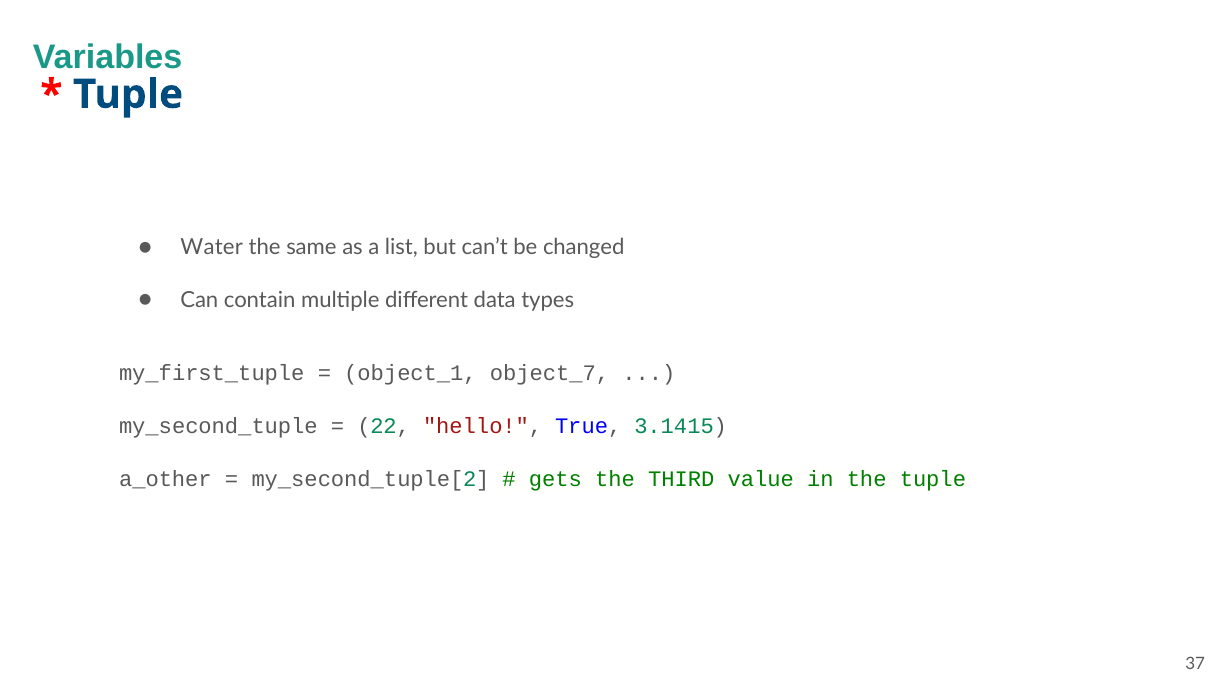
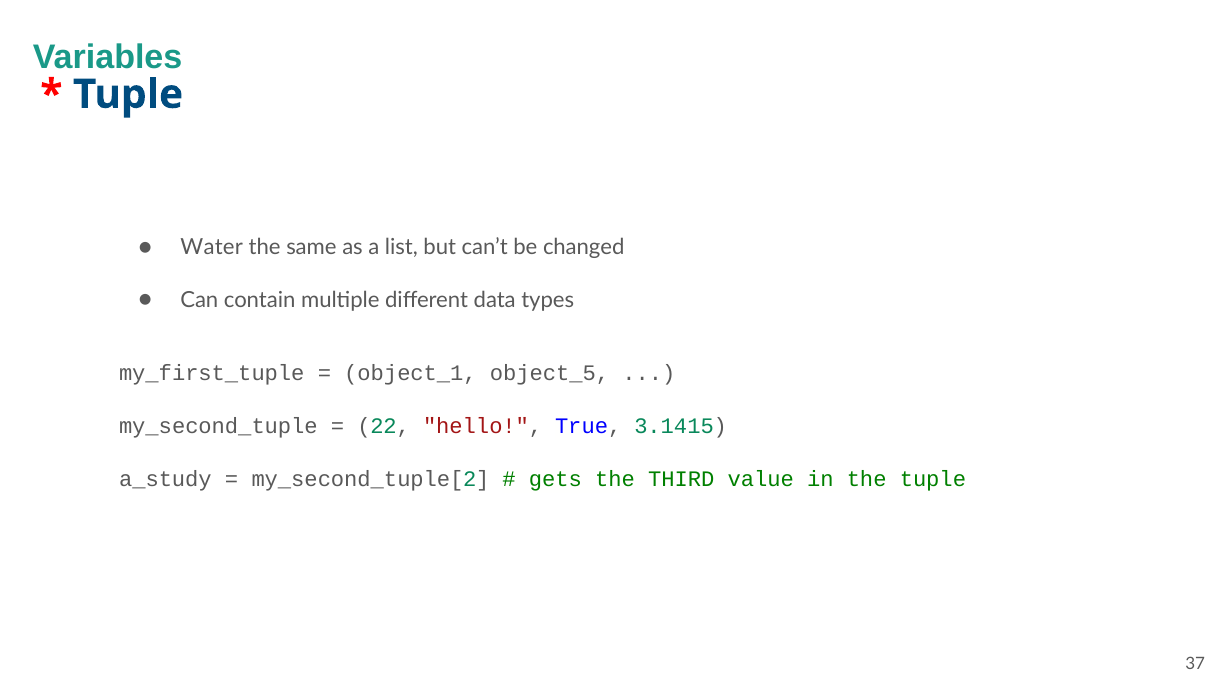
object_7: object_7 -> object_5
a_other: a_other -> a_study
